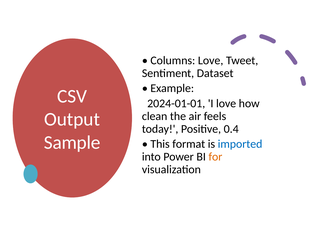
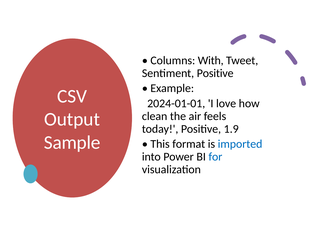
Columns Love: Love -> With
Sentiment Dataset: Dataset -> Positive
0.4: 0.4 -> 1.9
for colour: orange -> blue
